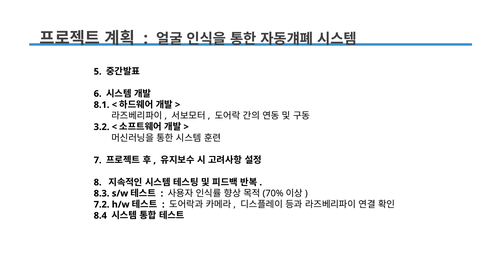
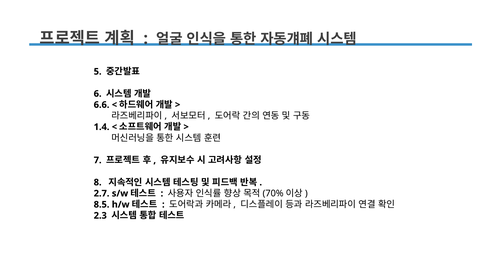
8.1: 8.1 -> 6.6
3.2: 3.2 -> 1.4
8.3: 8.3 -> 2.7
7.2: 7.2 -> 8.5
8.4: 8.4 -> 2.3
